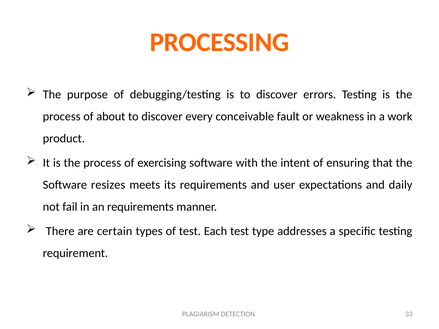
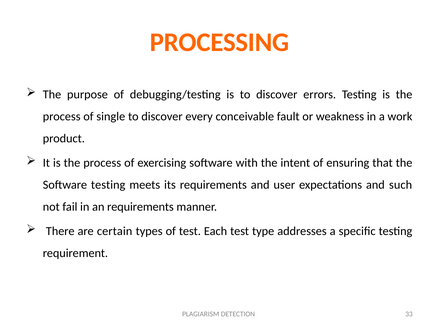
about: about -> single
Software resizes: resizes -> testing
daily: daily -> such
